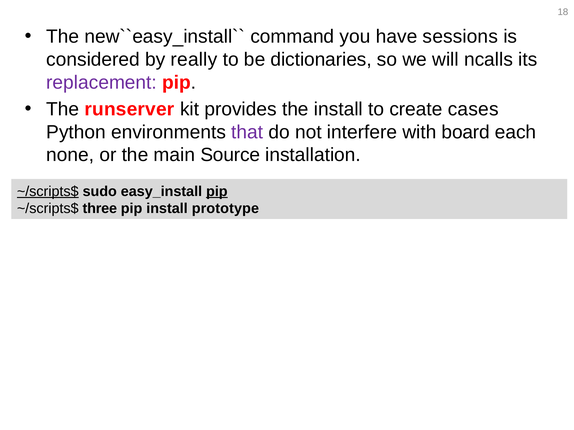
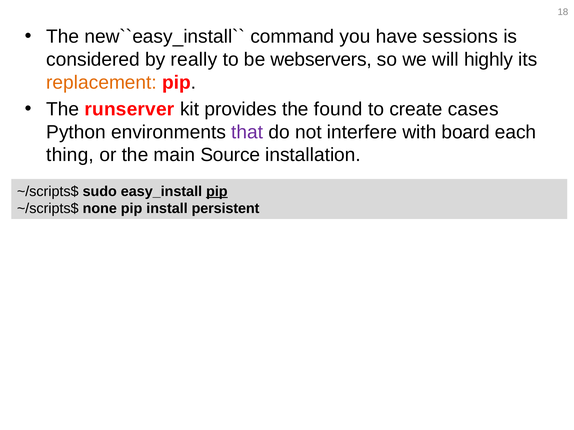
dictionaries: dictionaries -> webservers
ncalls: ncalls -> highly
replacement colour: purple -> orange
the install: install -> found
none: none -> thing
~/scripts$ at (48, 192) underline: present -> none
three: three -> none
prototype: prototype -> persistent
